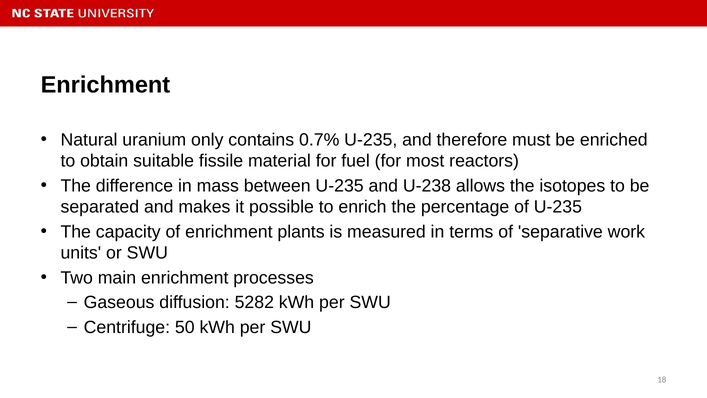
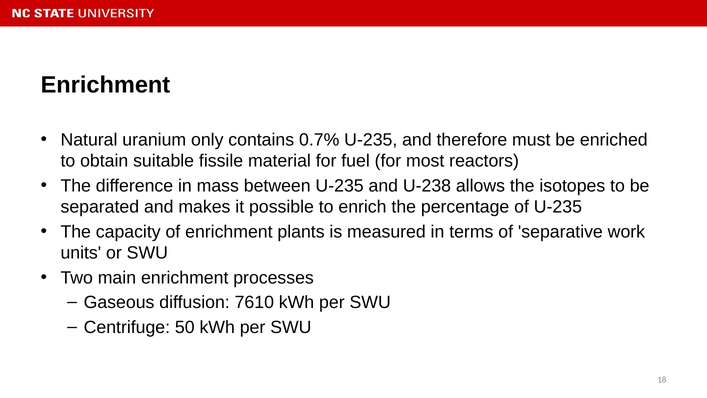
5282: 5282 -> 7610
